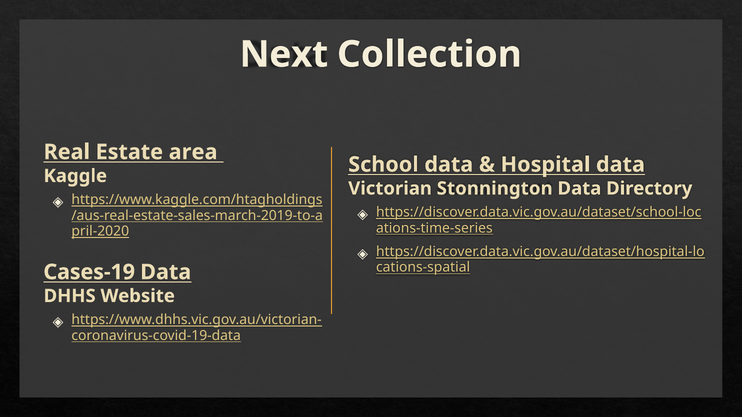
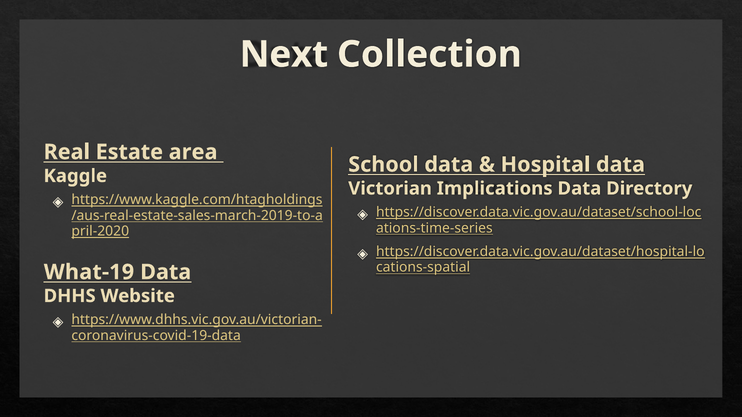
Stonnington: Stonnington -> Implications
Cases-19: Cases-19 -> What-19
